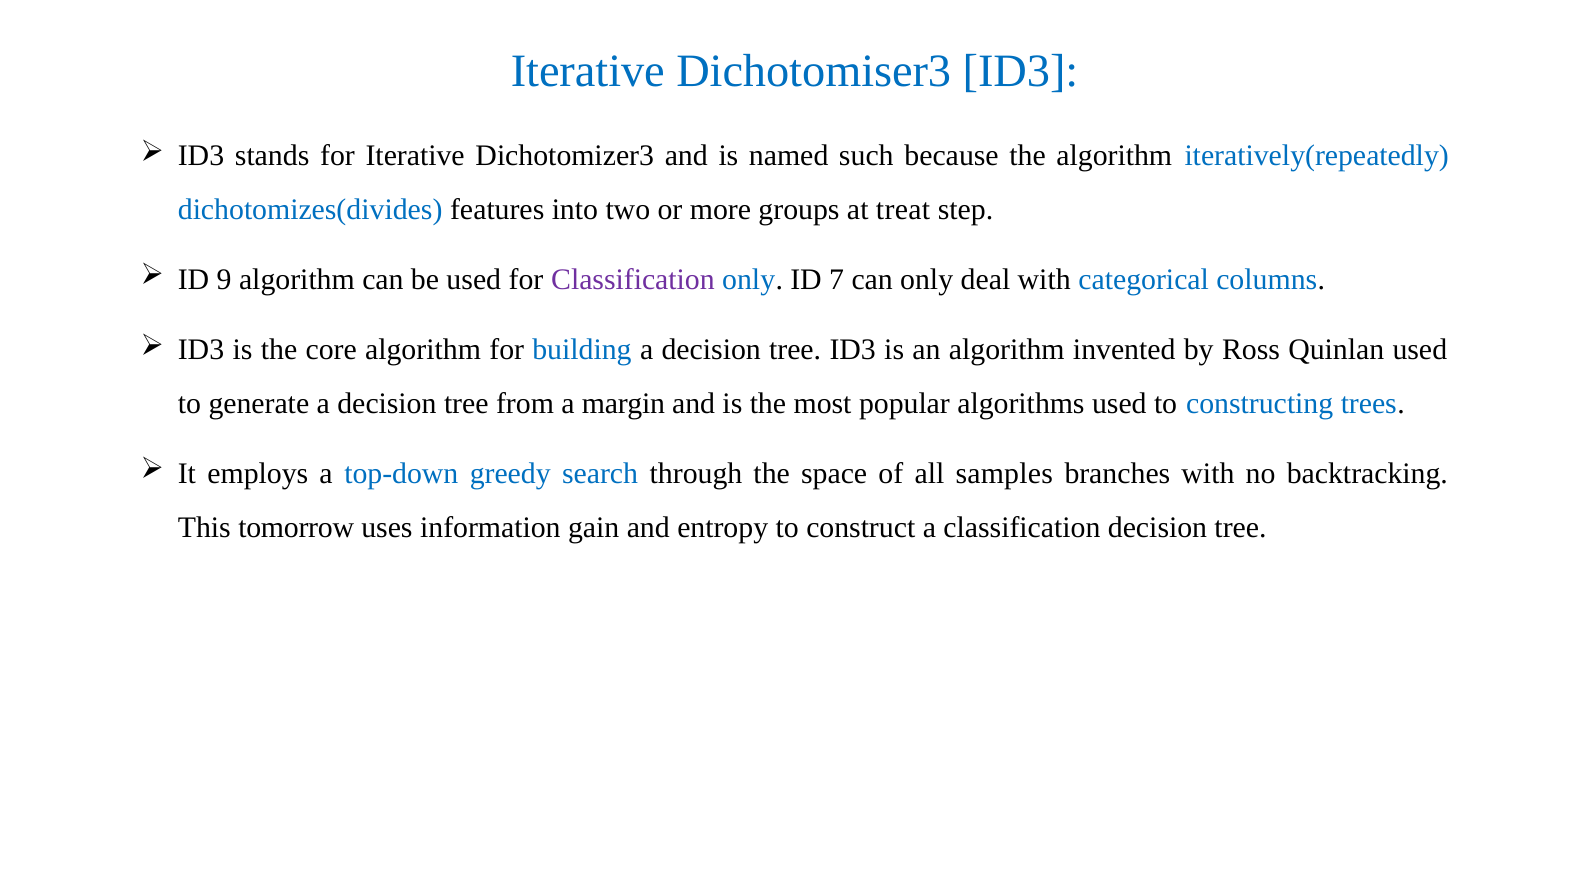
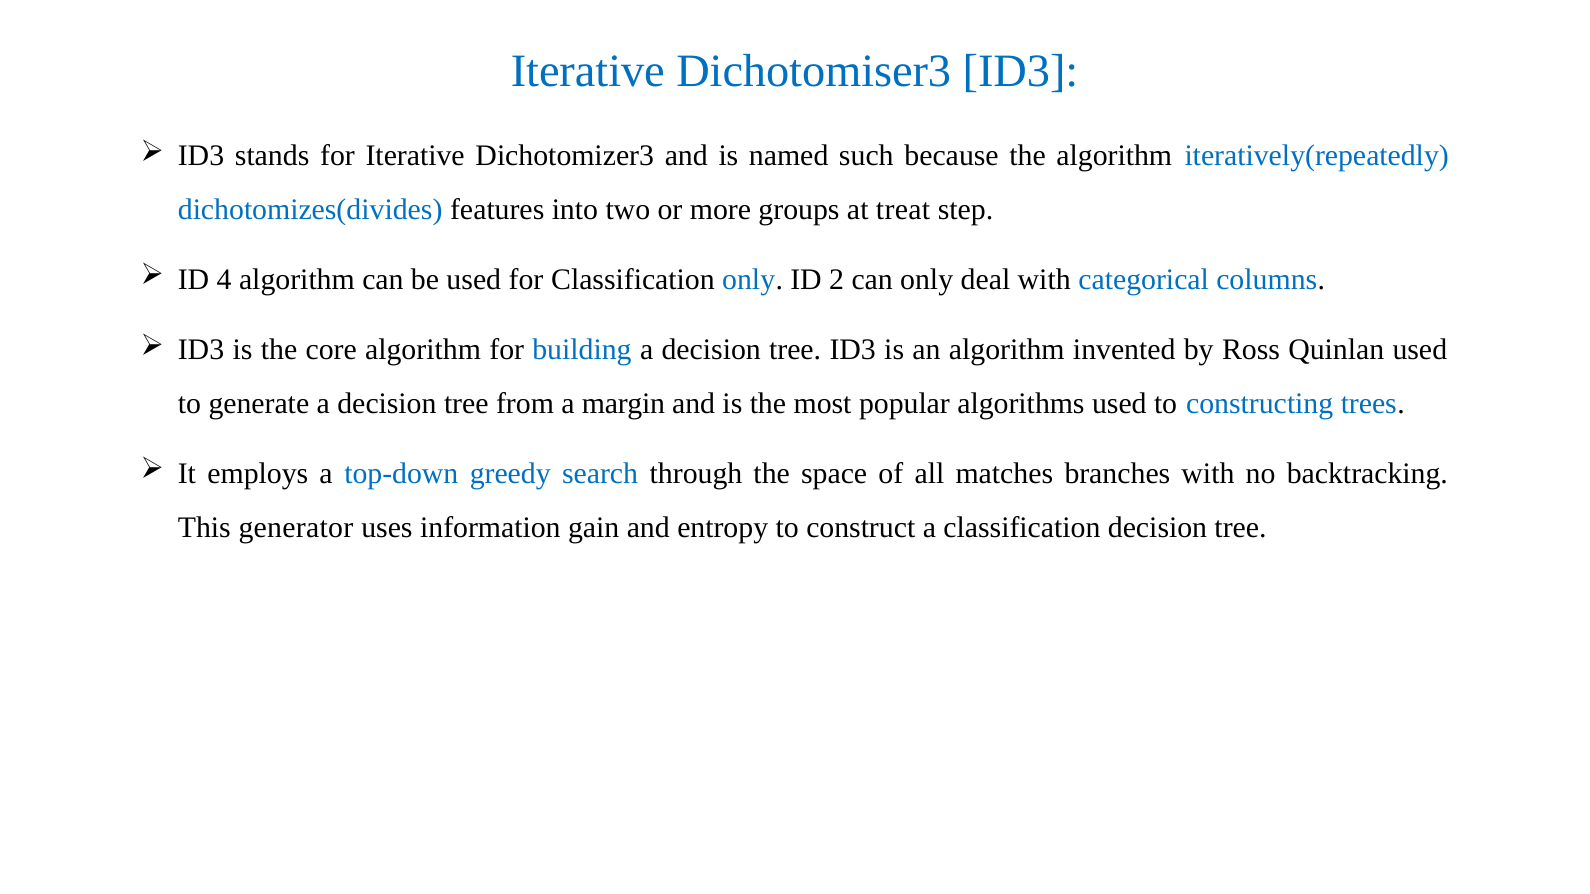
9: 9 -> 4
Classification at (633, 280) colour: purple -> black
7: 7 -> 2
samples: samples -> matches
tomorrow: tomorrow -> generator
